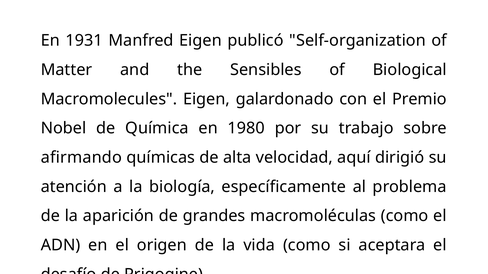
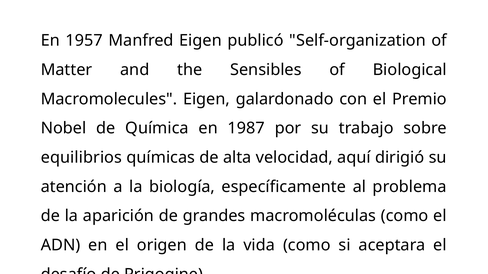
1931: 1931 -> 1957
1980: 1980 -> 1987
afirmando: afirmando -> equilibrios
